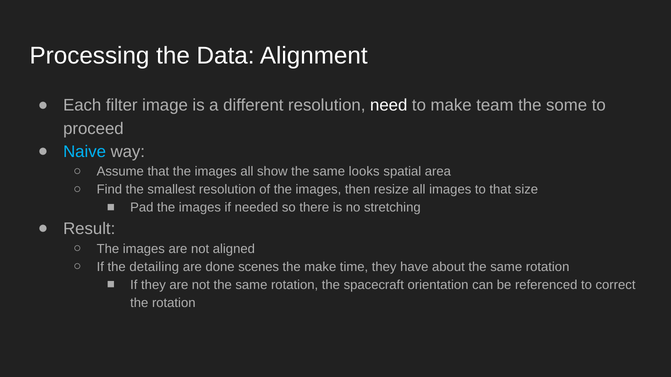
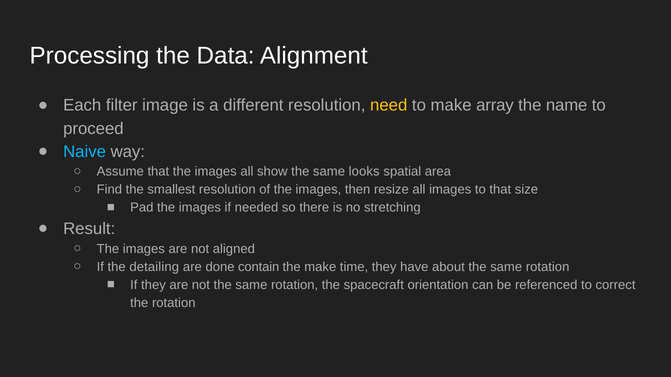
need colour: white -> yellow
team: team -> array
some: some -> name
scenes: scenes -> contain
